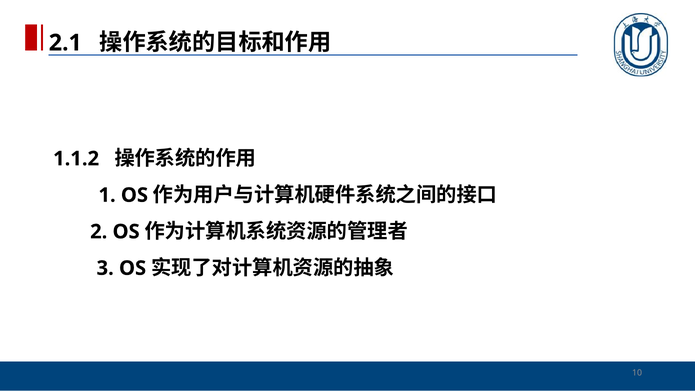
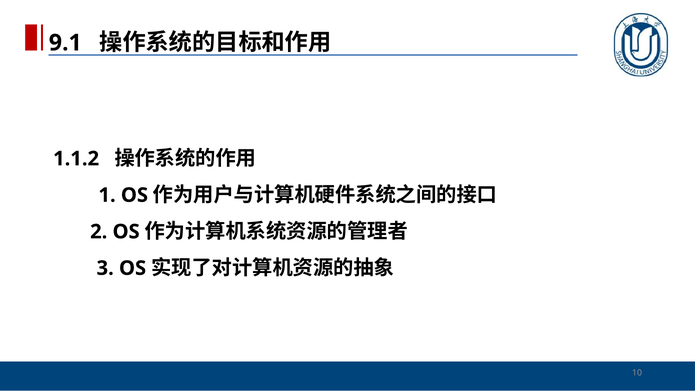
2.1: 2.1 -> 9.1
